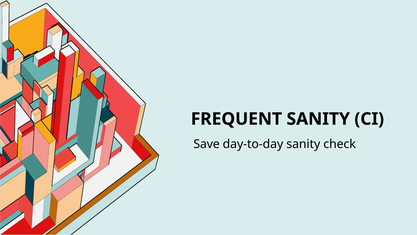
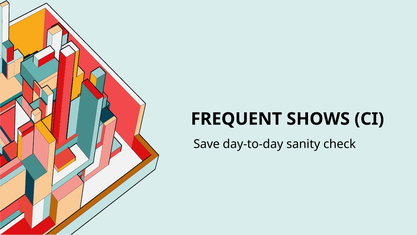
FREQUENT SANITY: SANITY -> SHOWS
